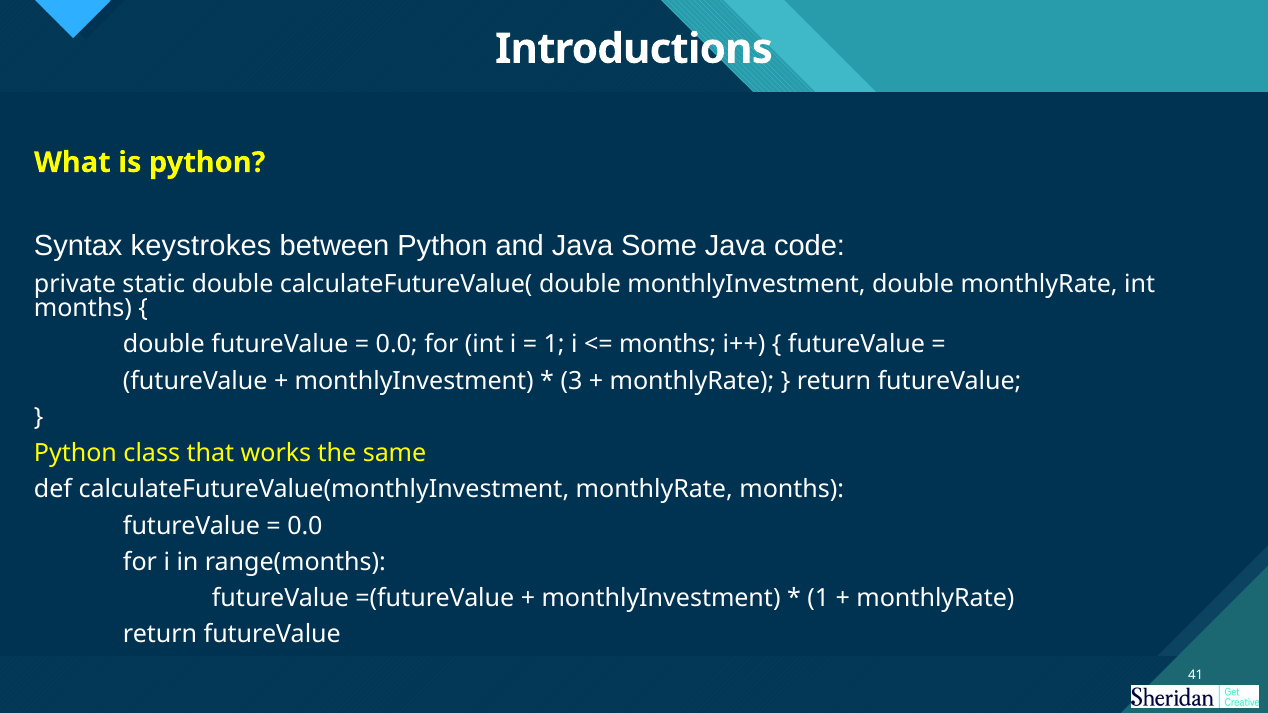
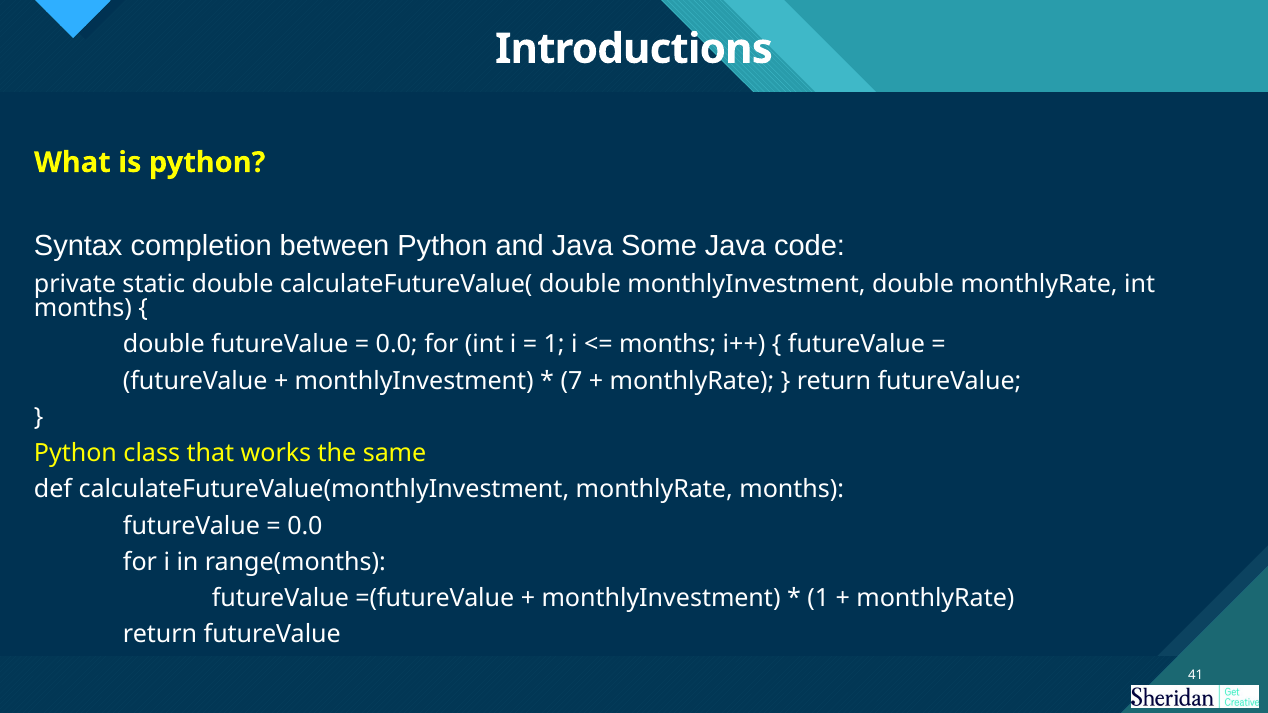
keystrokes: keystrokes -> completion
3: 3 -> 7
